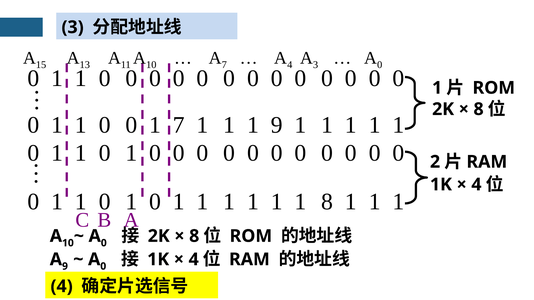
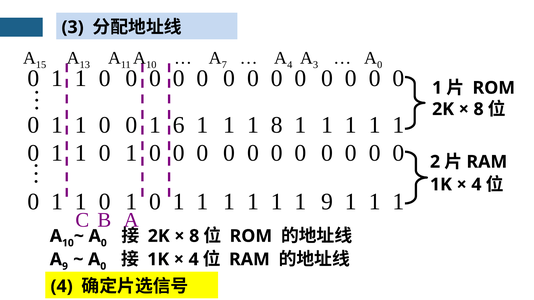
1 7: 7 -> 6
1 9: 9 -> 8
1 8: 8 -> 9
